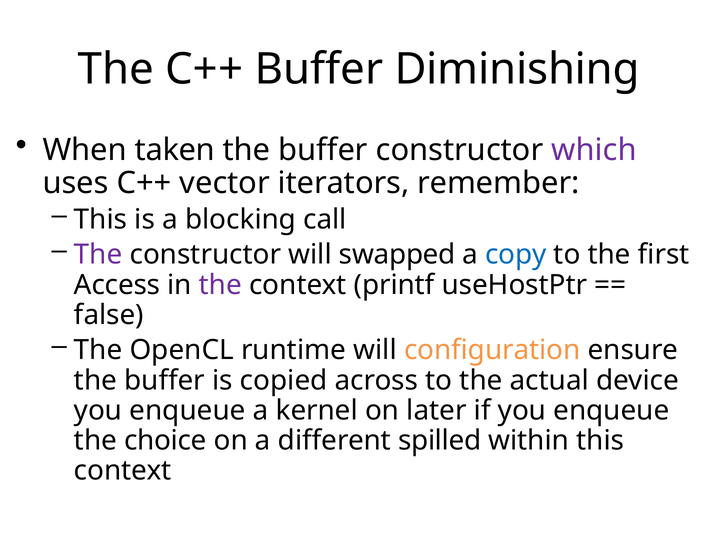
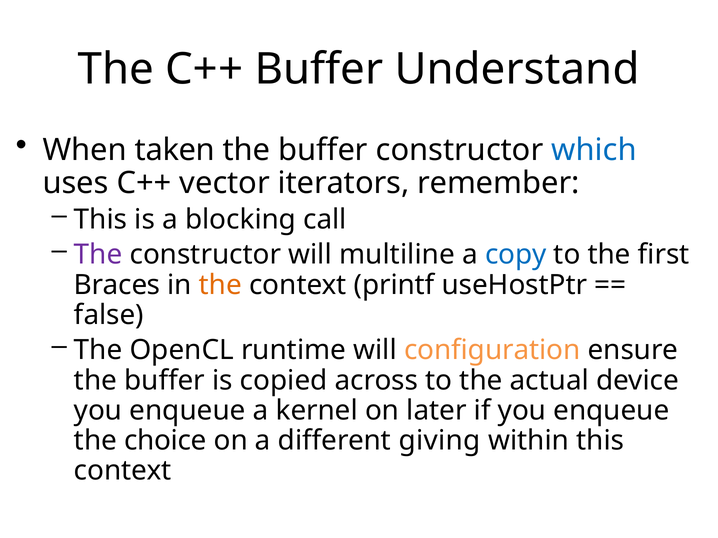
Diminishing: Diminishing -> Understand
which colour: purple -> blue
swapped: swapped -> multiline
Access: Access -> Braces
the at (220, 285) colour: purple -> orange
spilled: spilled -> giving
